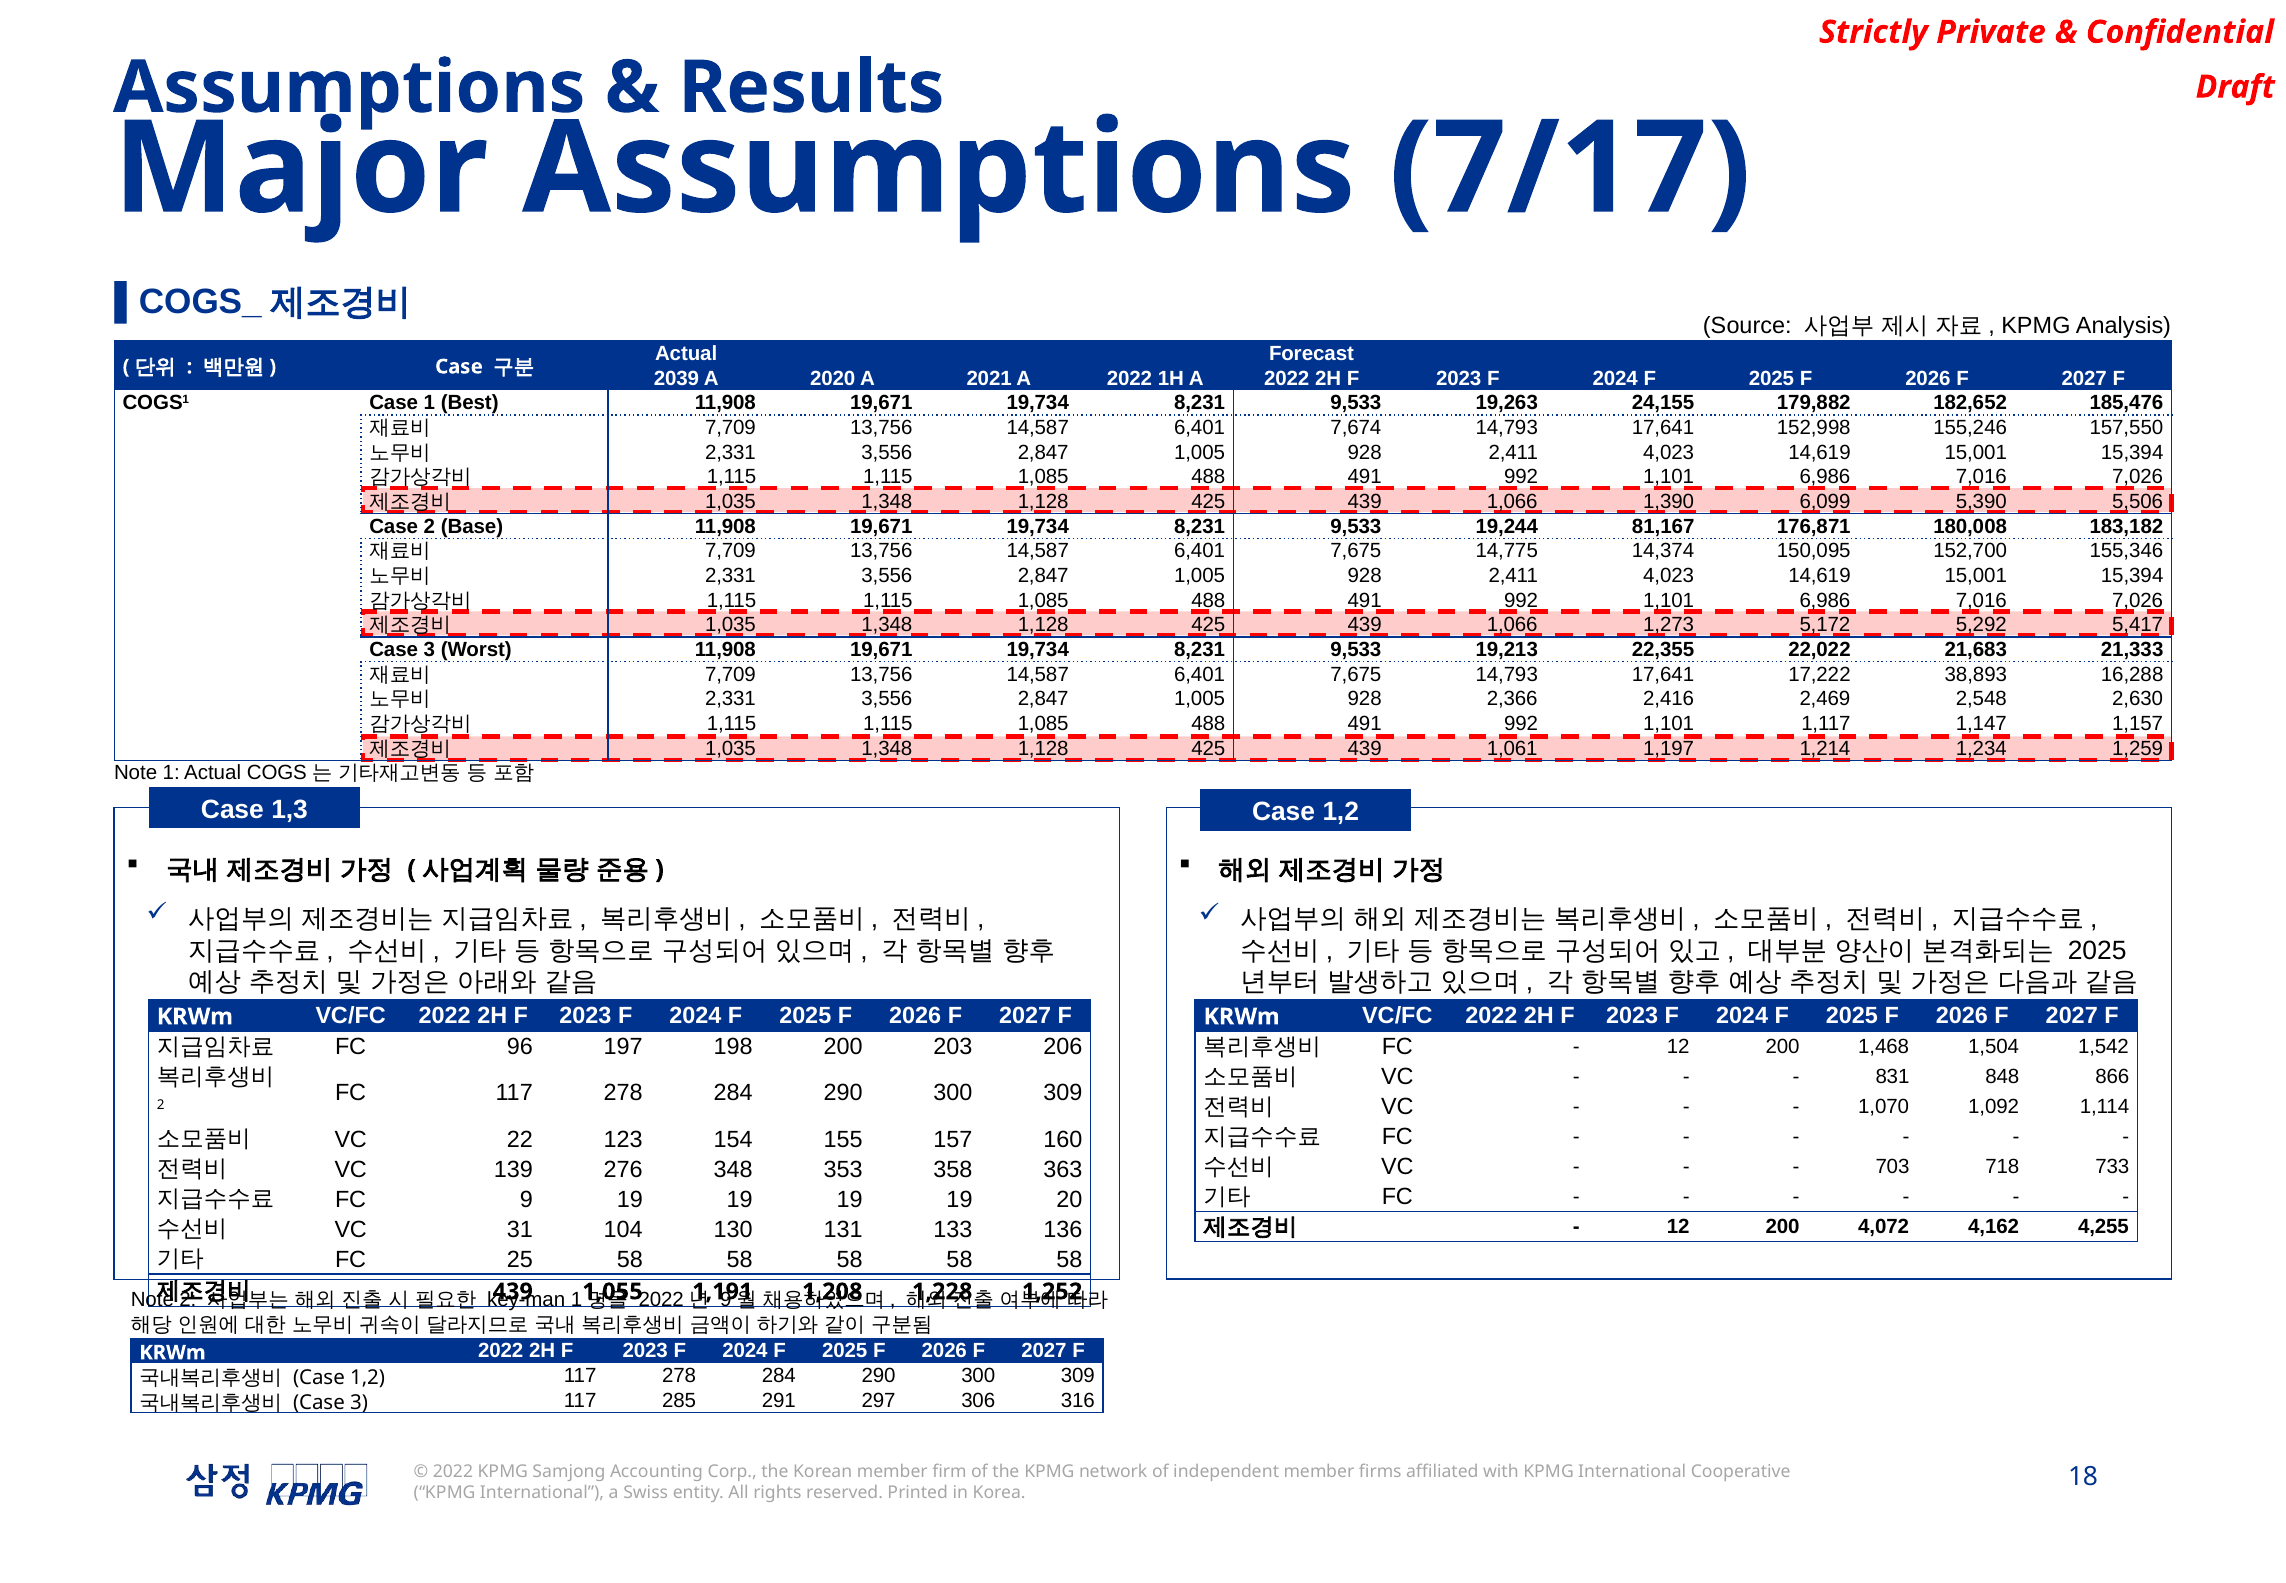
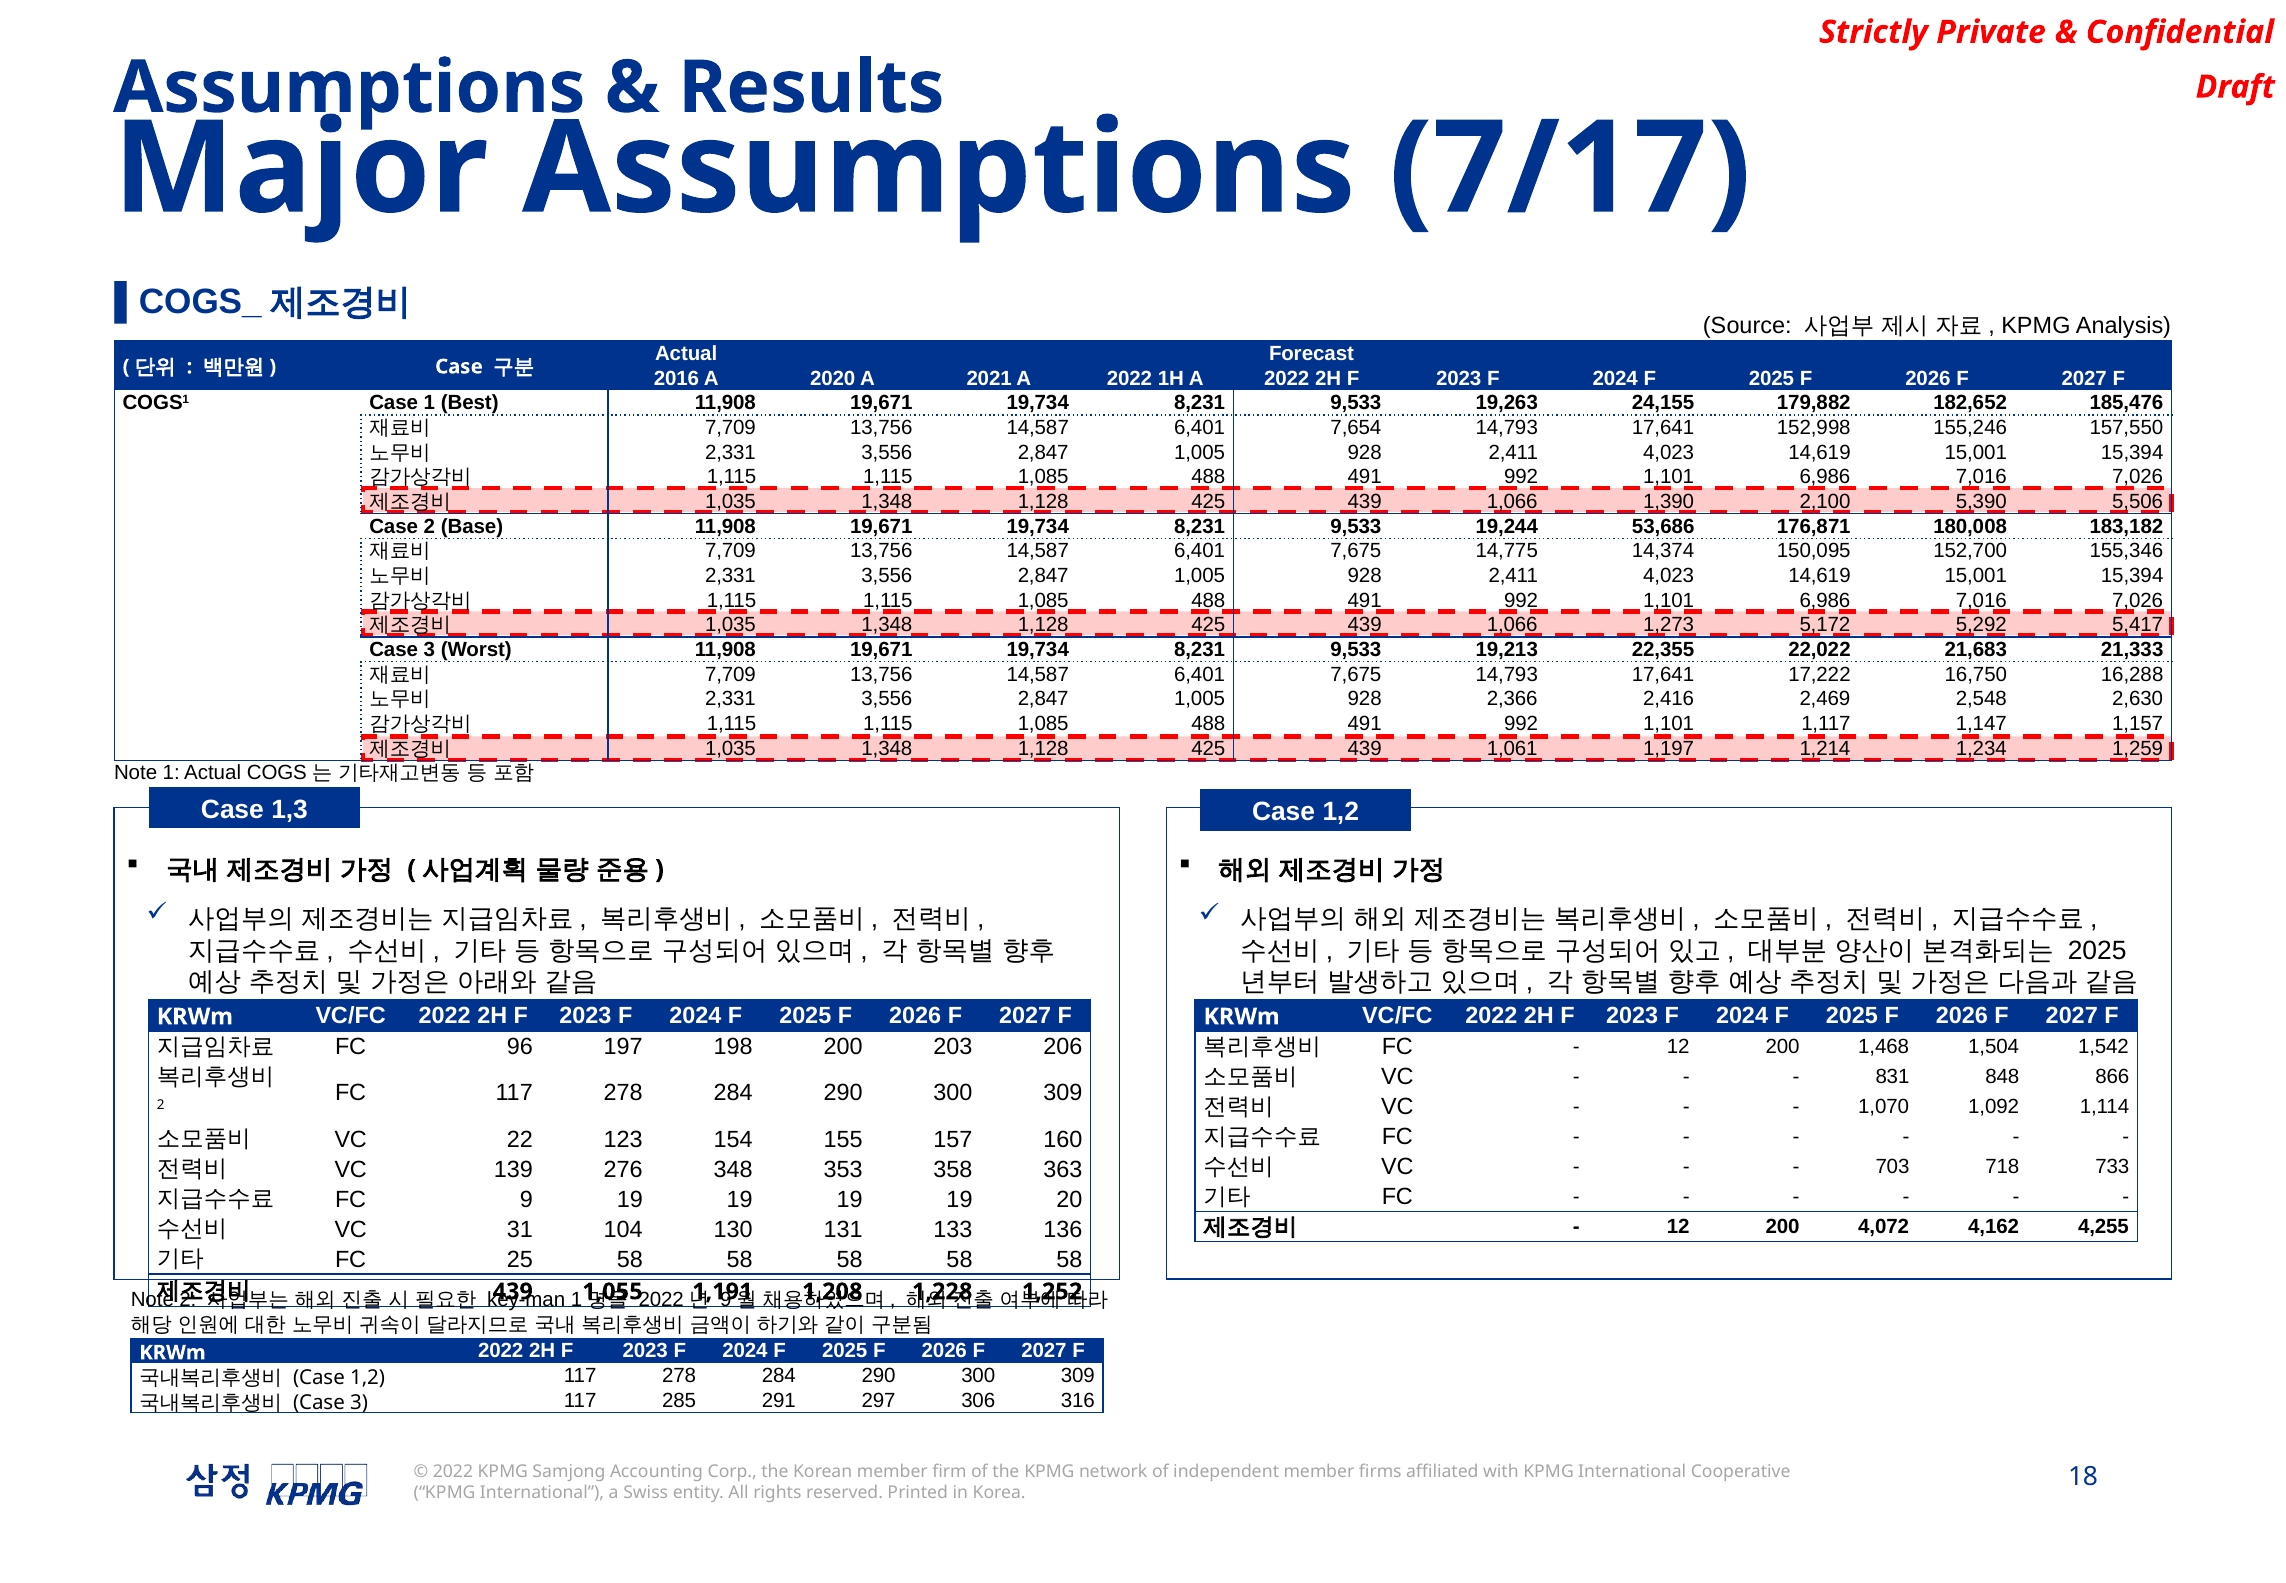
2039: 2039 -> 2016
7,674: 7,674 -> 7,654
6,099: 6,099 -> 2,100
81,167: 81,167 -> 53,686
38,893: 38,893 -> 16,750
